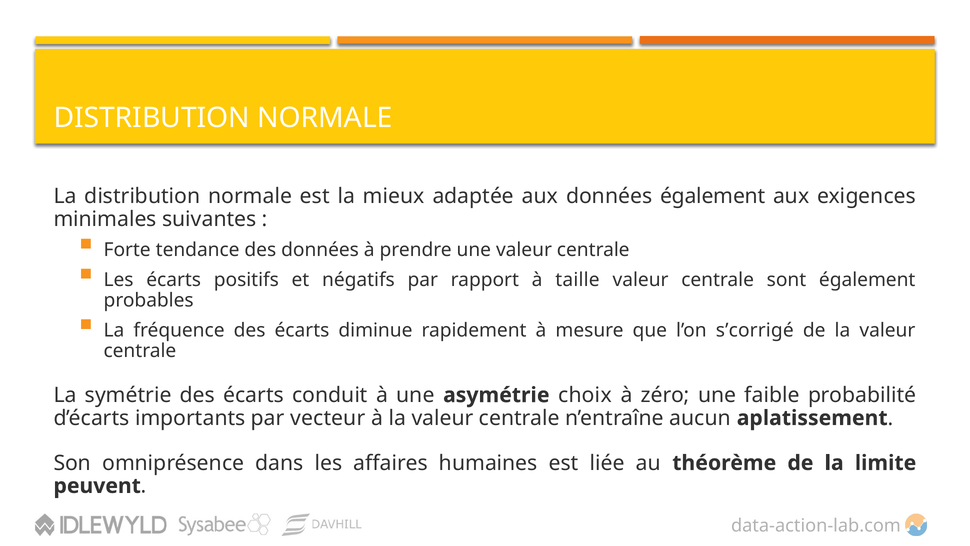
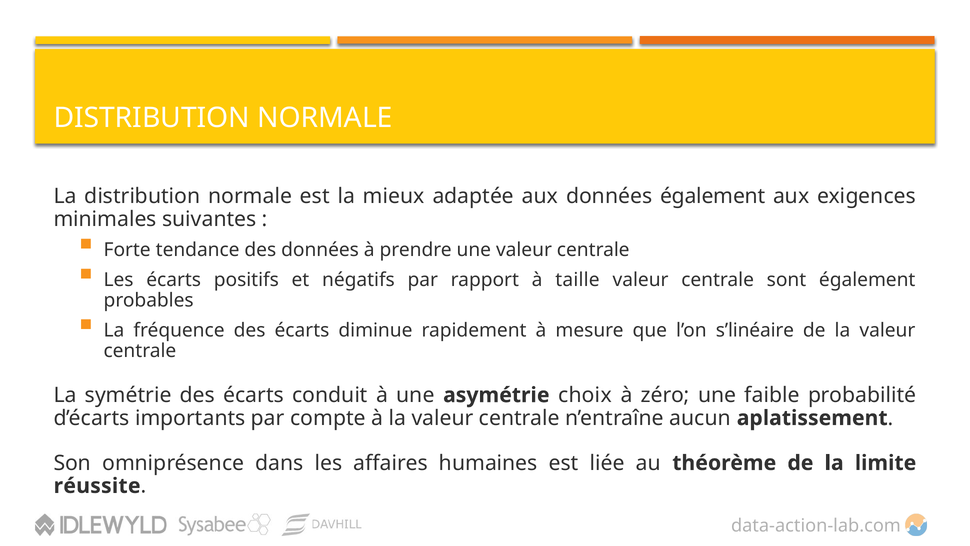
s’corrigé: s’corrigé -> s’linéaire
vecteur: vecteur -> compte
peuvent: peuvent -> réussite
